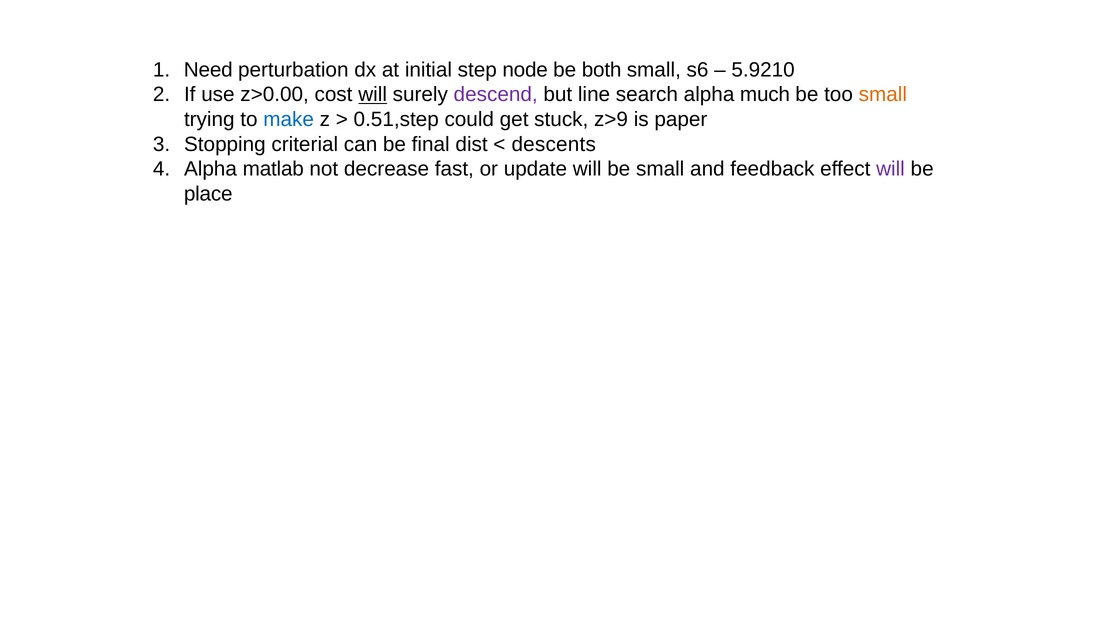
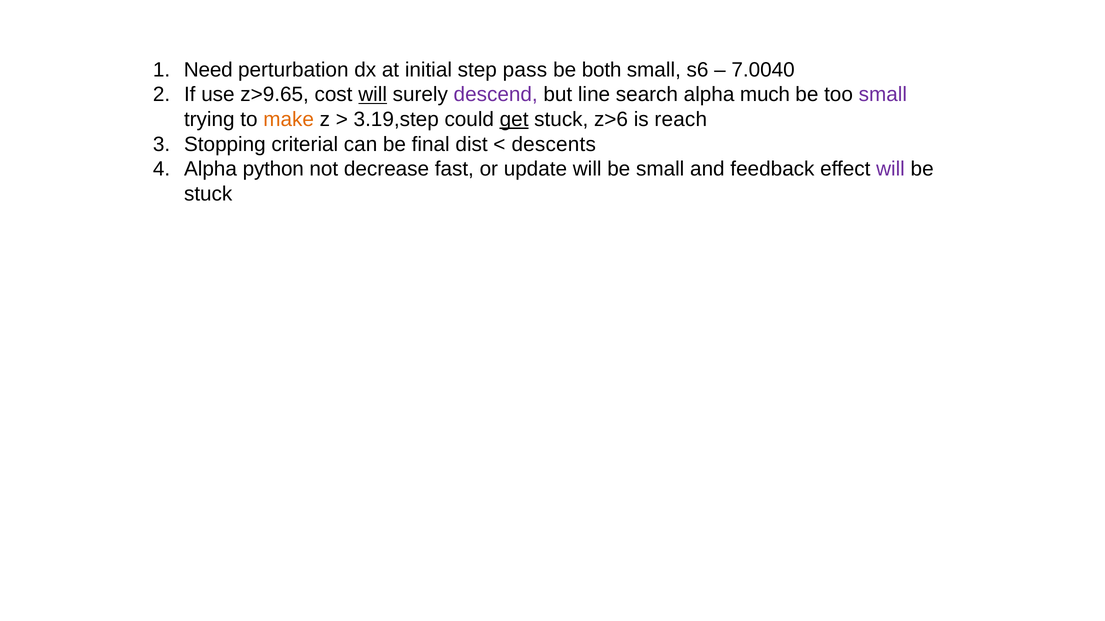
node: node -> pass
5.9210: 5.9210 -> 7.0040
z>0.00: z>0.00 -> z>9.65
small at (883, 95) colour: orange -> purple
make colour: blue -> orange
0.51,step: 0.51,step -> 3.19,step
get underline: none -> present
z>9: z>9 -> z>6
paper: paper -> reach
matlab: matlab -> python
place at (208, 194): place -> stuck
